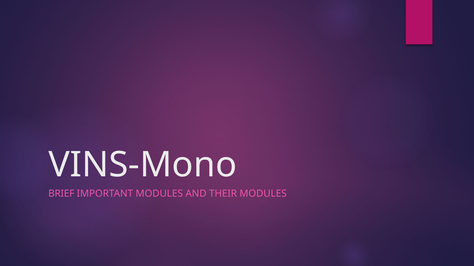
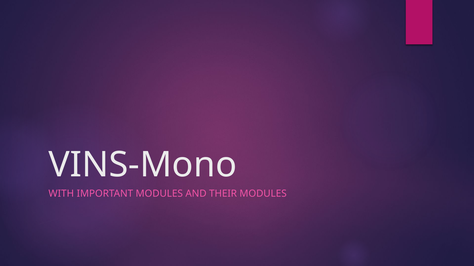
BRIEF: BRIEF -> WITH
